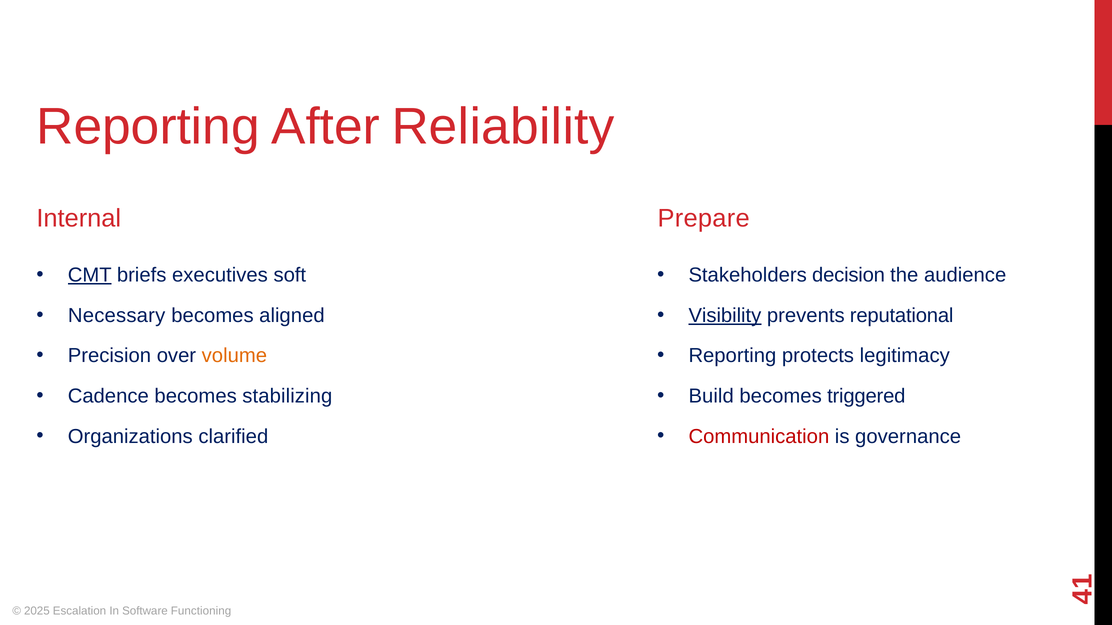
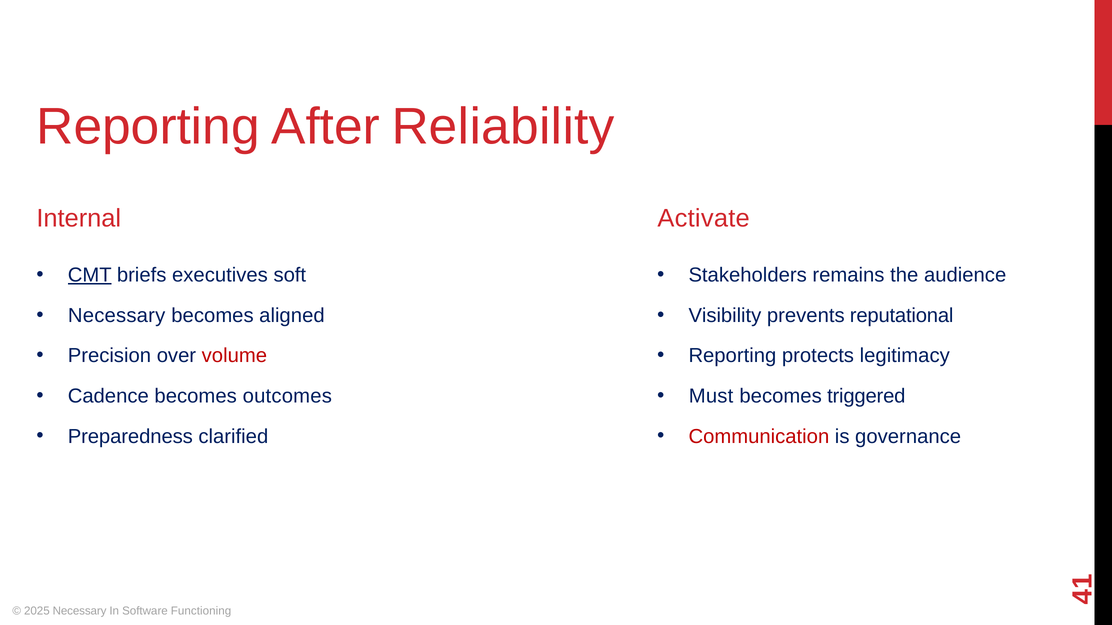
Prepare: Prepare -> Activate
decision: decision -> remains
Visibility underline: present -> none
volume colour: orange -> red
stabilizing: stabilizing -> outcomes
Build: Build -> Must
Organizations: Organizations -> Preparedness
2025 Escalation: Escalation -> Necessary
